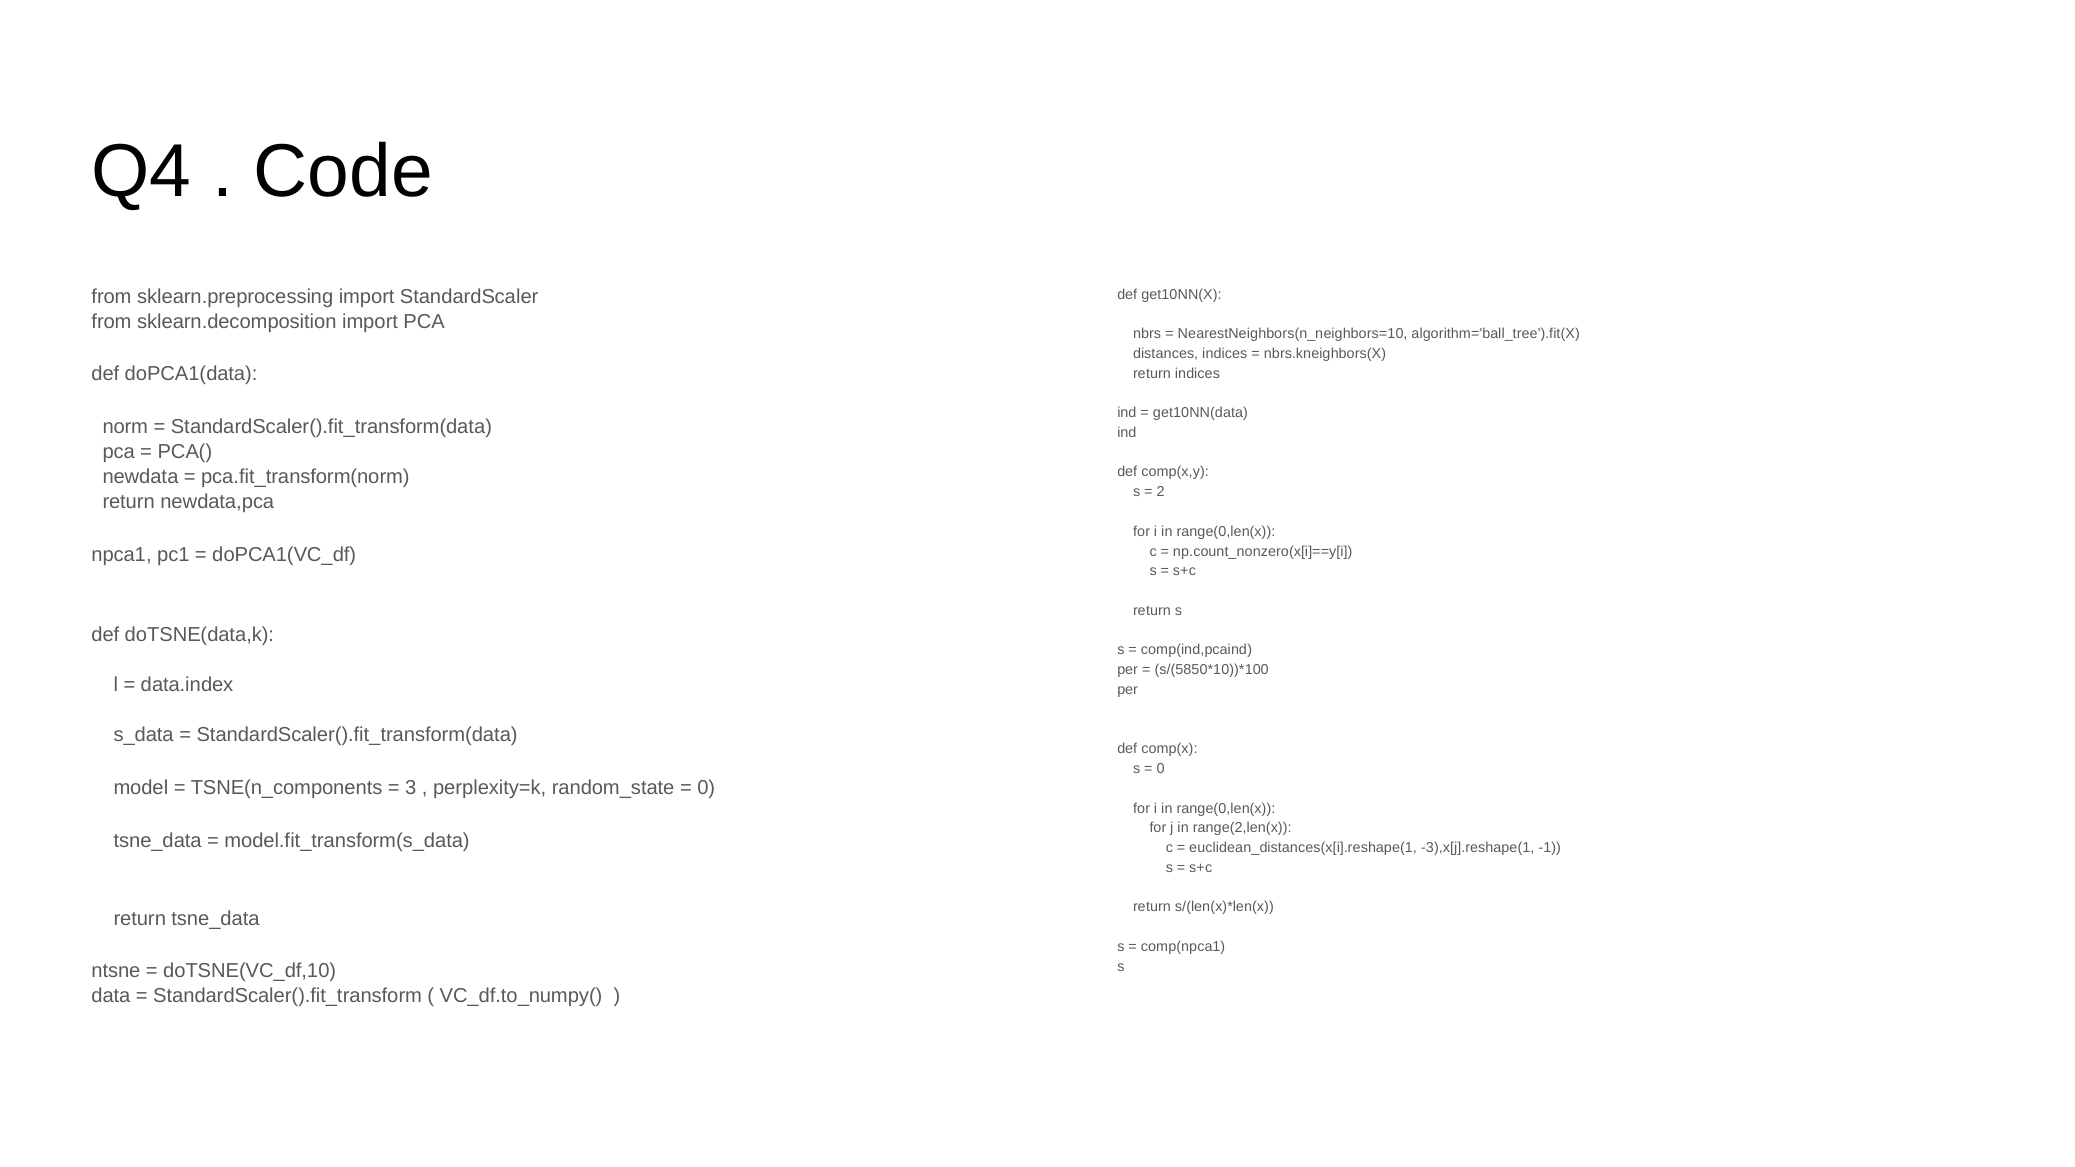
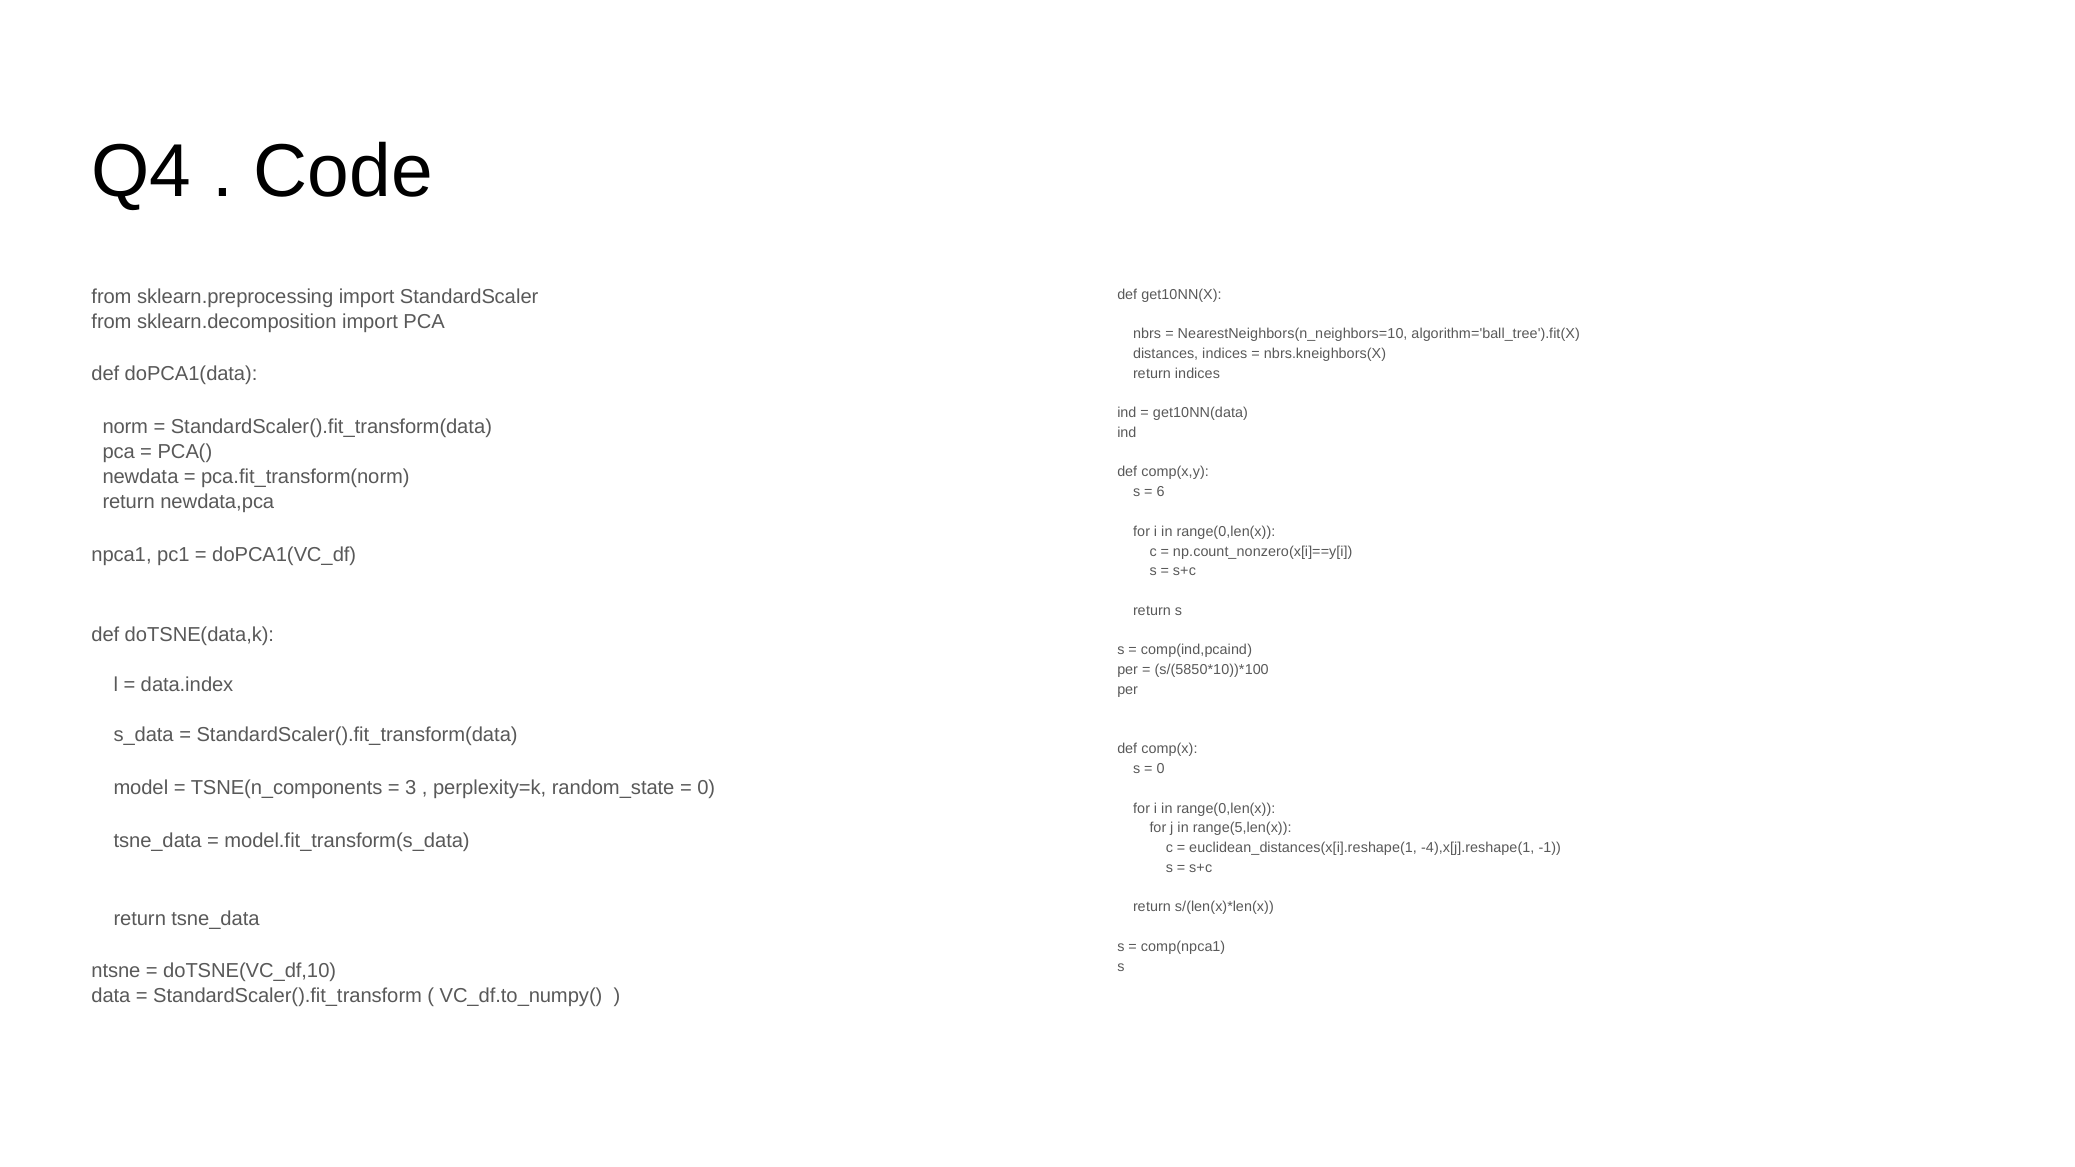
2: 2 -> 6
range(2,len(x: range(2,len(x -> range(5,len(x
-3),x[j].reshape(1: -3),x[j].reshape(1 -> -4),x[j].reshape(1
